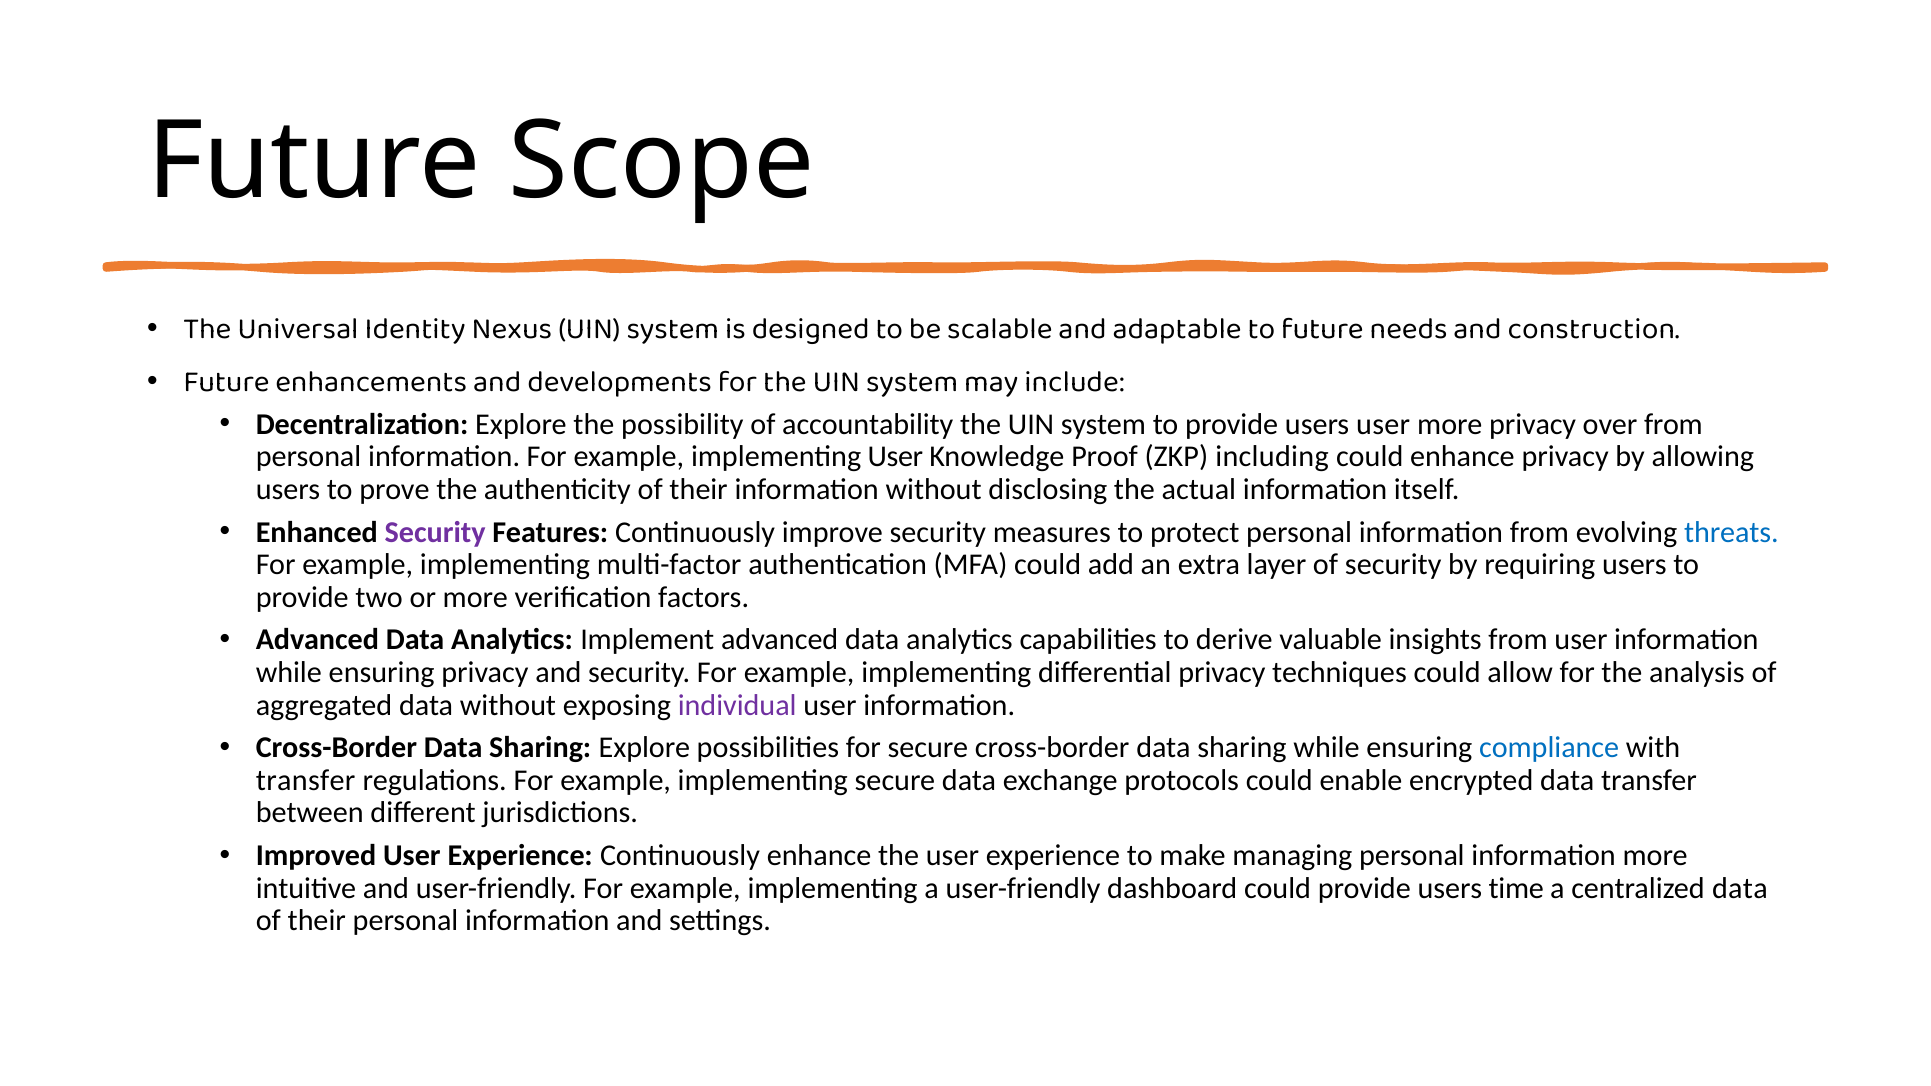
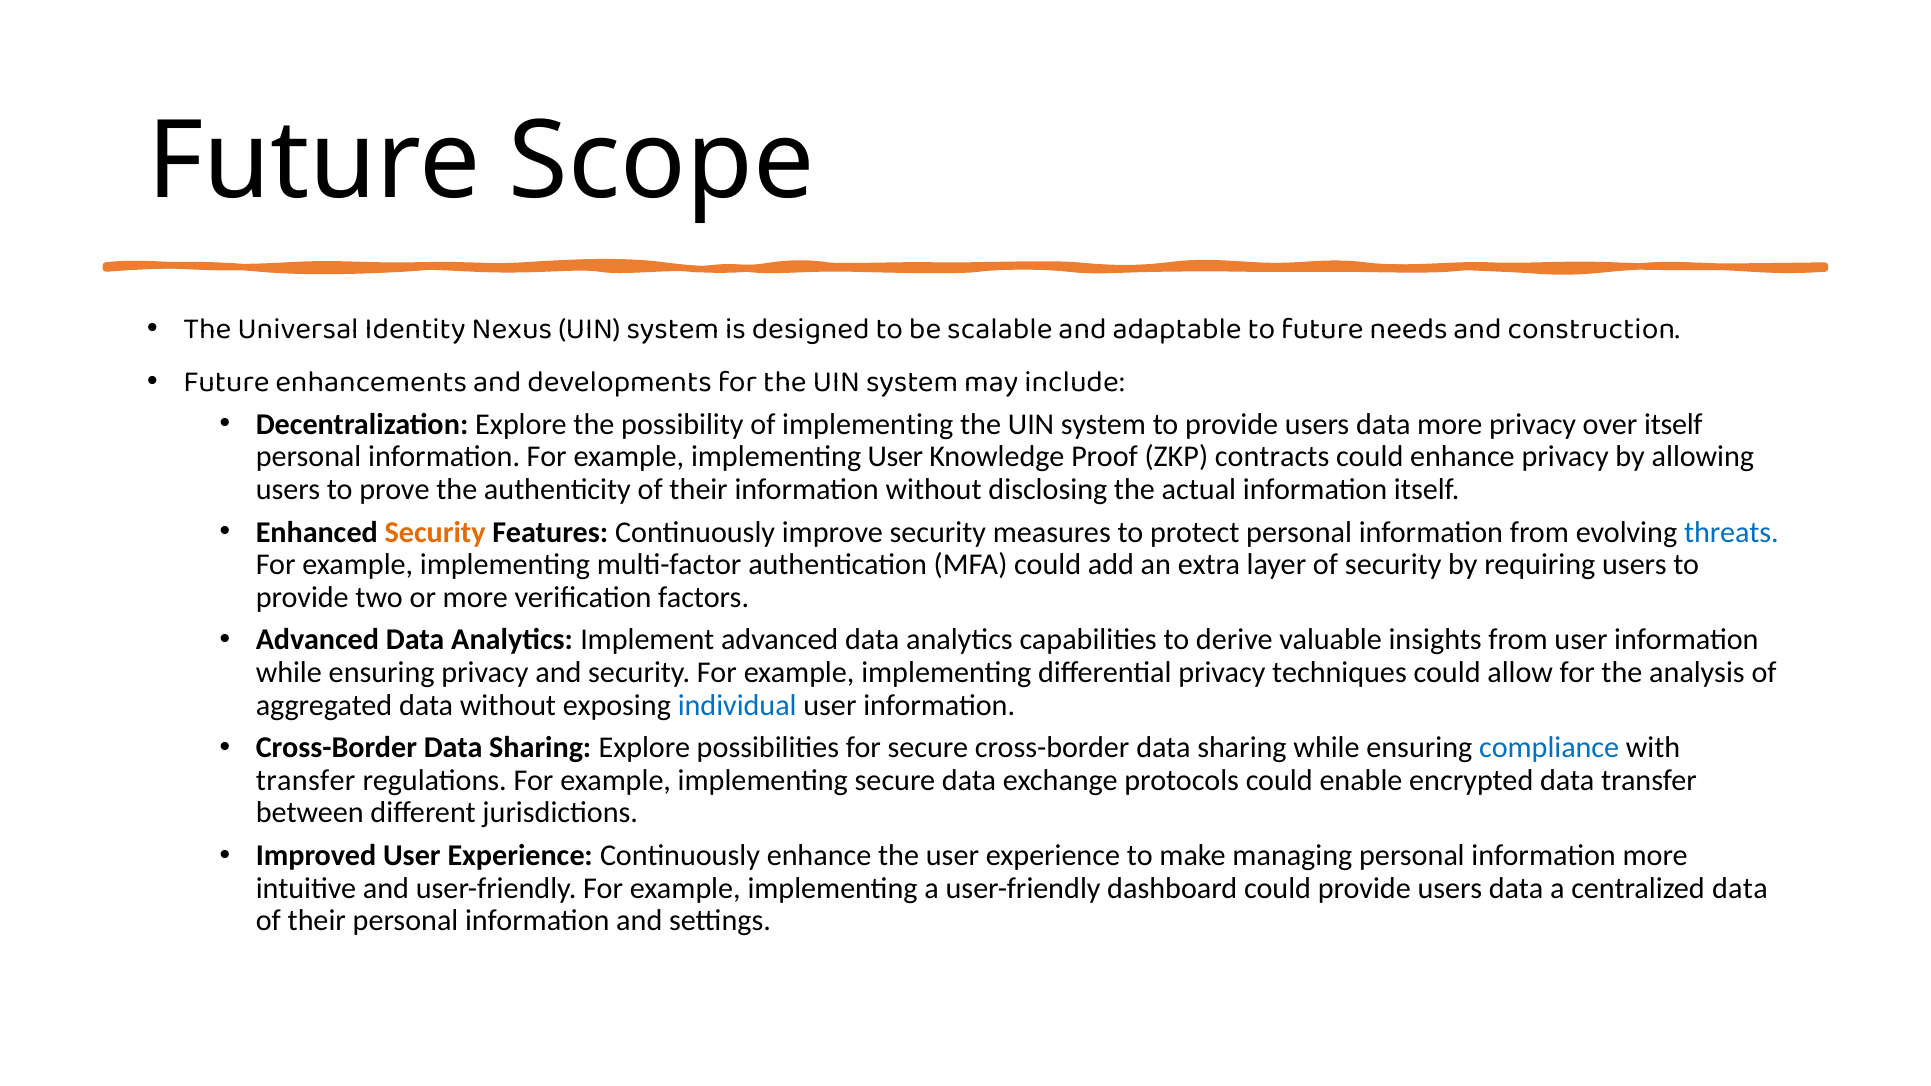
of accountability: accountability -> implementing
to provide users user: user -> data
over from: from -> itself
including: including -> contracts
Security at (435, 532) colour: purple -> orange
individual colour: purple -> blue
could provide users time: time -> data
